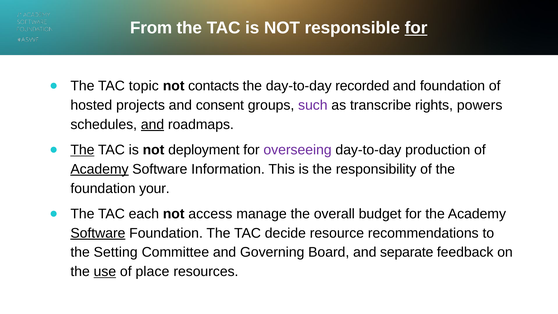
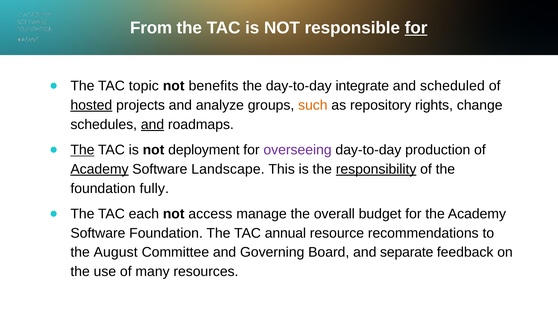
contacts: contacts -> benefits
recorded: recorded -> integrate
and foundation: foundation -> scheduled
hosted underline: none -> present
consent: consent -> analyze
such colour: purple -> orange
transcribe: transcribe -> repository
powers: powers -> change
Information: Information -> Landscape
responsibility underline: none -> present
your: your -> fully
Software at (98, 233) underline: present -> none
decide: decide -> annual
Setting: Setting -> August
use underline: present -> none
place: place -> many
